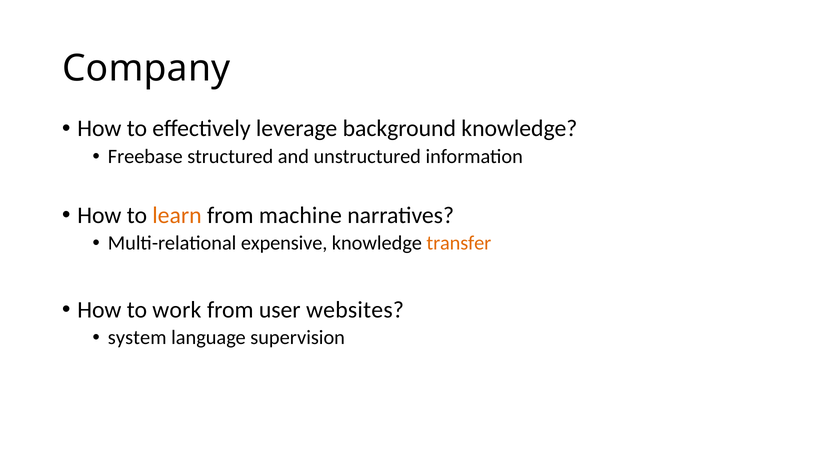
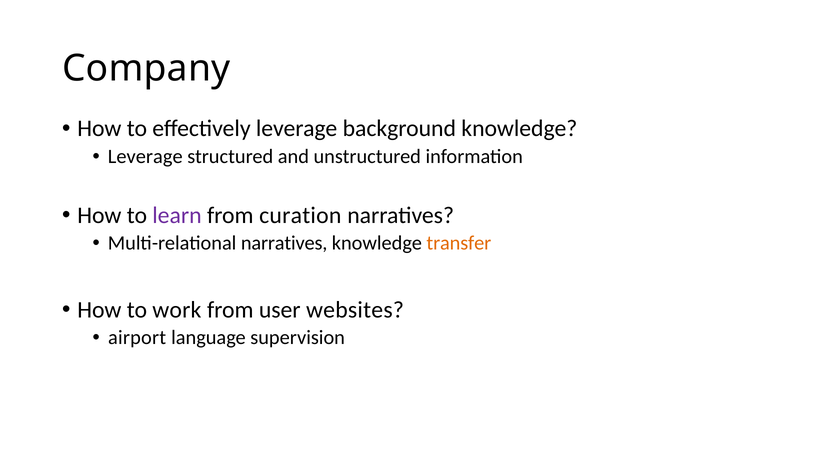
Freebase at (145, 157): Freebase -> Leverage
learn colour: orange -> purple
machine: machine -> curation
Multi-relational expensive: expensive -> narratives
system: system -> airport
